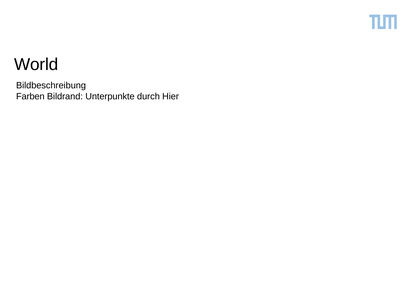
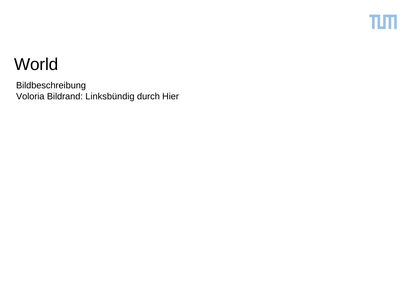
Farben: Farben -> Voloria
Unterpunkte: Unterpunkte -> Linksbündig
